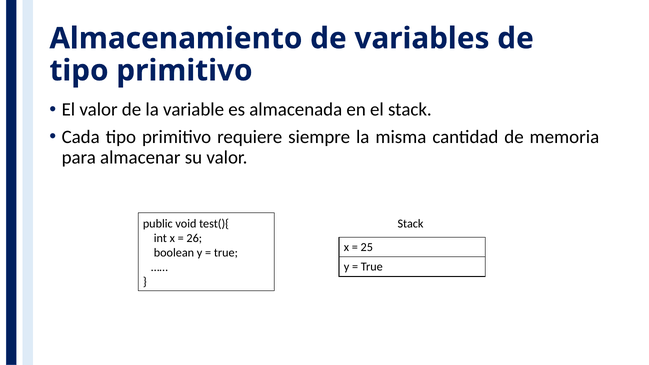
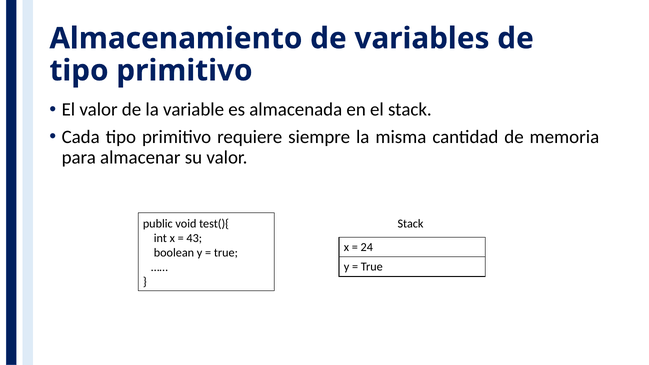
26: 26 -> 43
25: 25 -> 24
